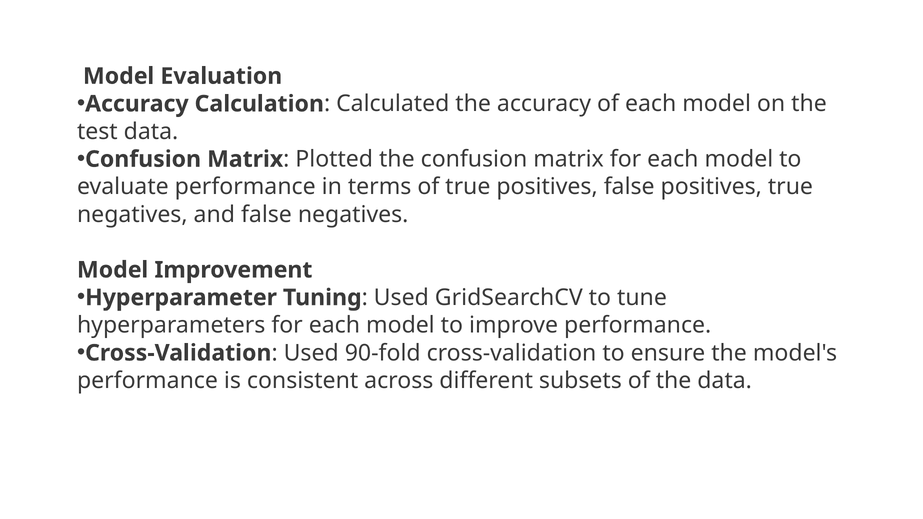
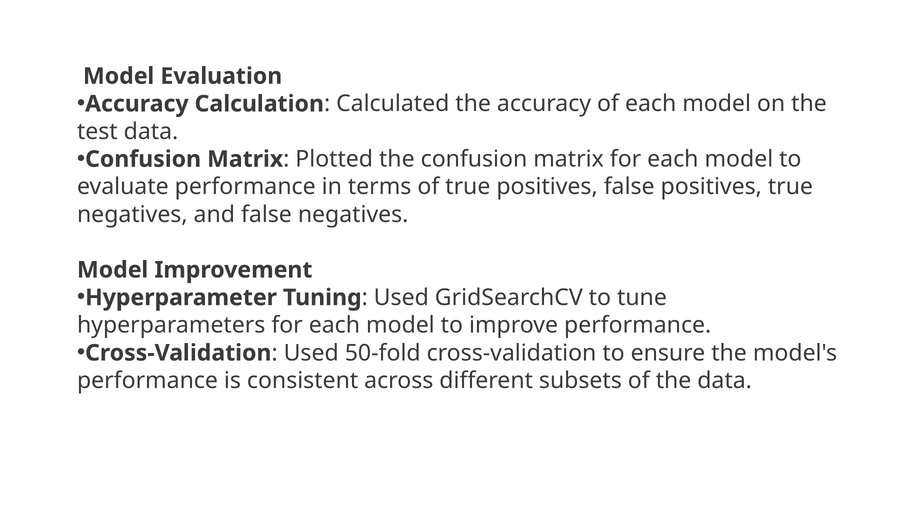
90-fold: 90-fold -> 50-fold
